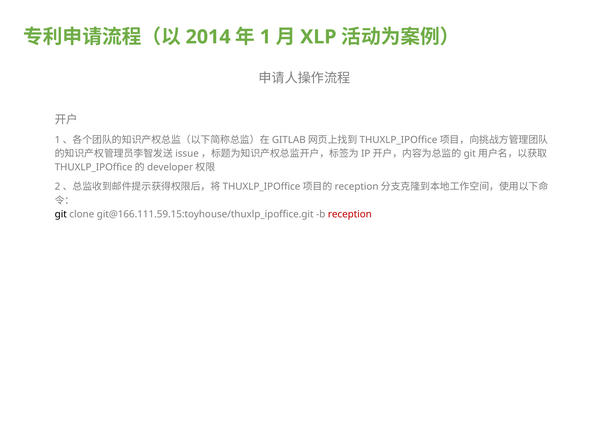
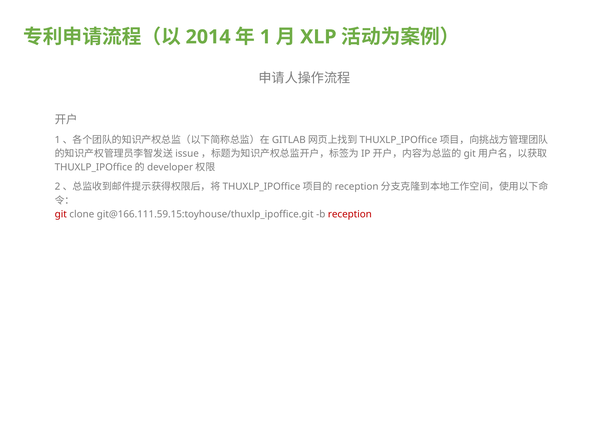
git colour: black -> red
